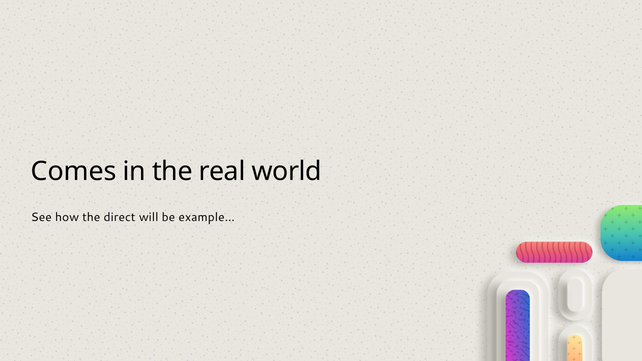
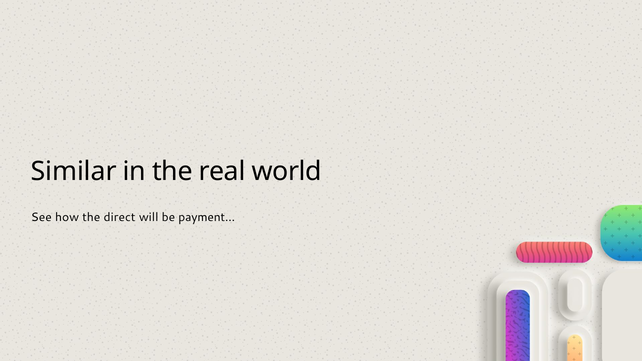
Comes: Comes -> Similar
example…: example… -> payment…
